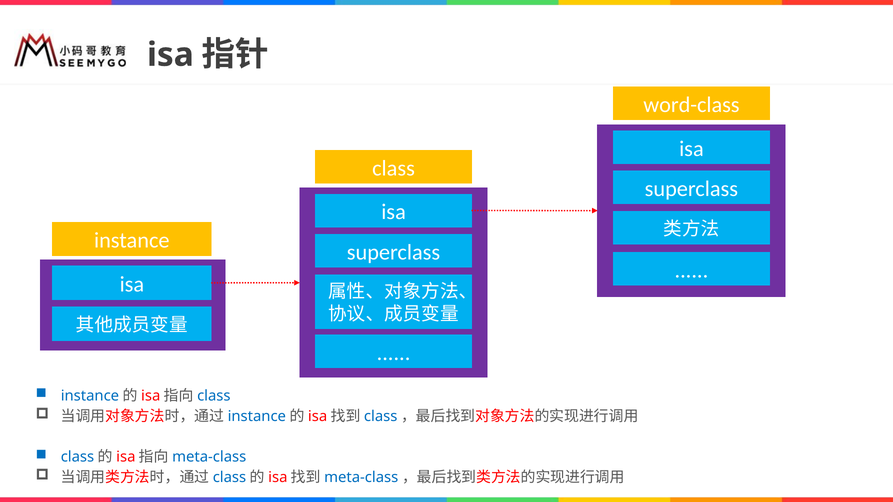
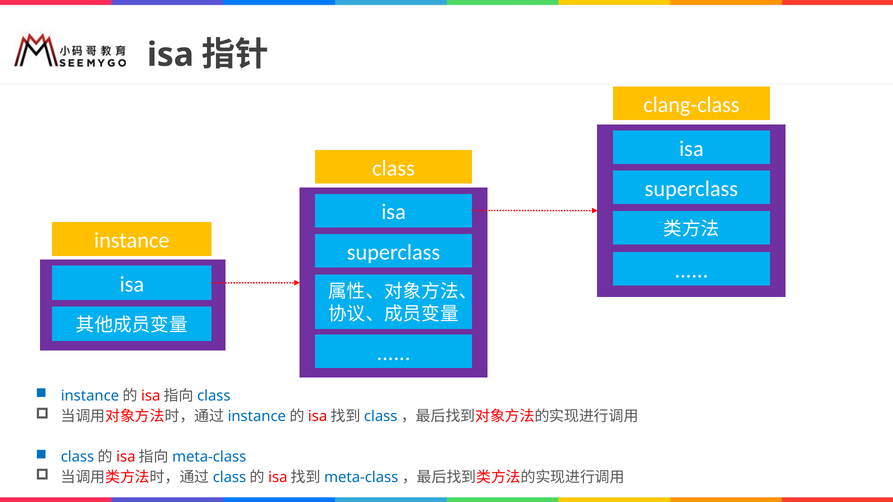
word-class: word-class -> clang-class
